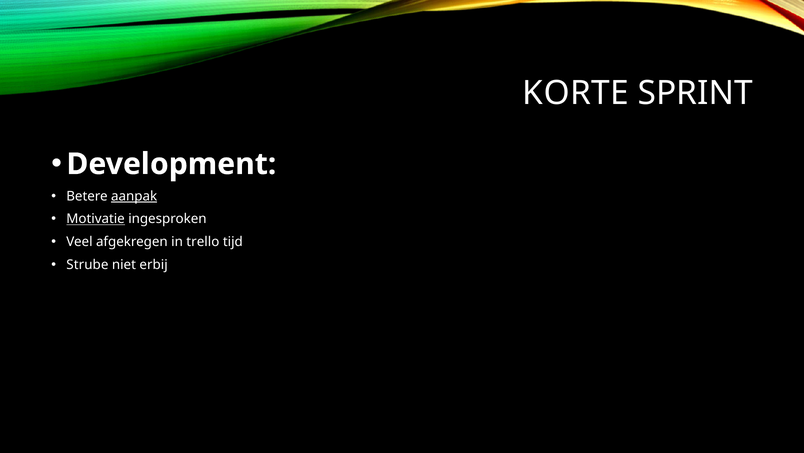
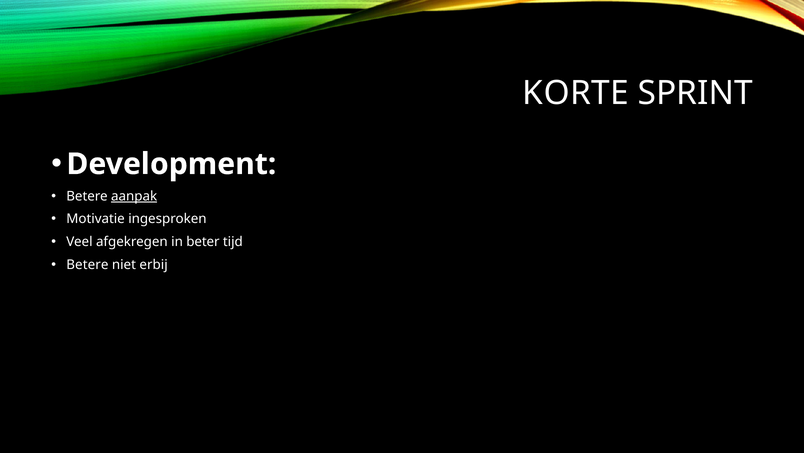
Motivatie underline: present -> none
trello: trello -> beter
Strube at (87, 264): Strube -> Betere
